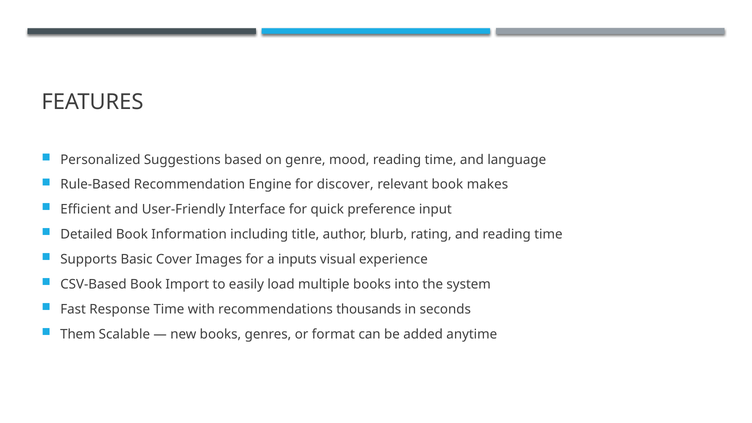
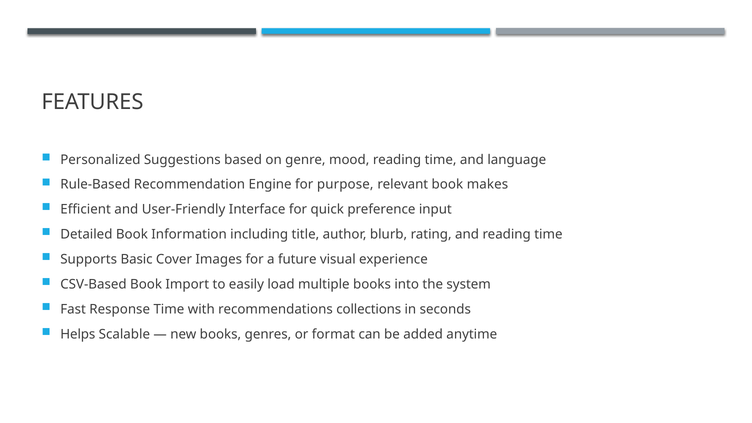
discover: discover -> purpose
inputs: inputs -> future
thousands: thousands -> collections
Them: Them -> Helps
